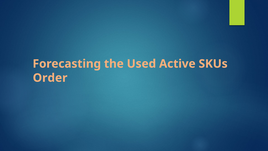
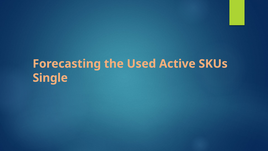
Order: Order -> Single
